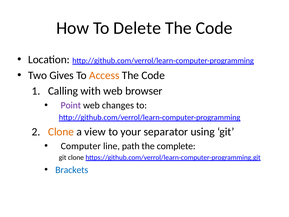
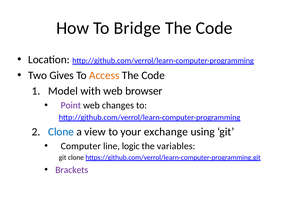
Delete: Delete -> Bridge
Calling: Calling -> Model
Clone at (61, 132) colour: orange -> blue
separator: separator -> exchange
path: path -> logic
complete: complete -> variables
Brackets colour: blue -> purple
